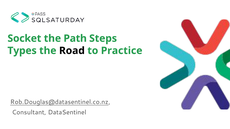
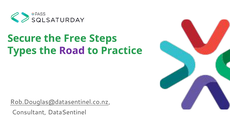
Socket: Socket -> Secure
Path: Path -> Free
Road colour: black -> purple
